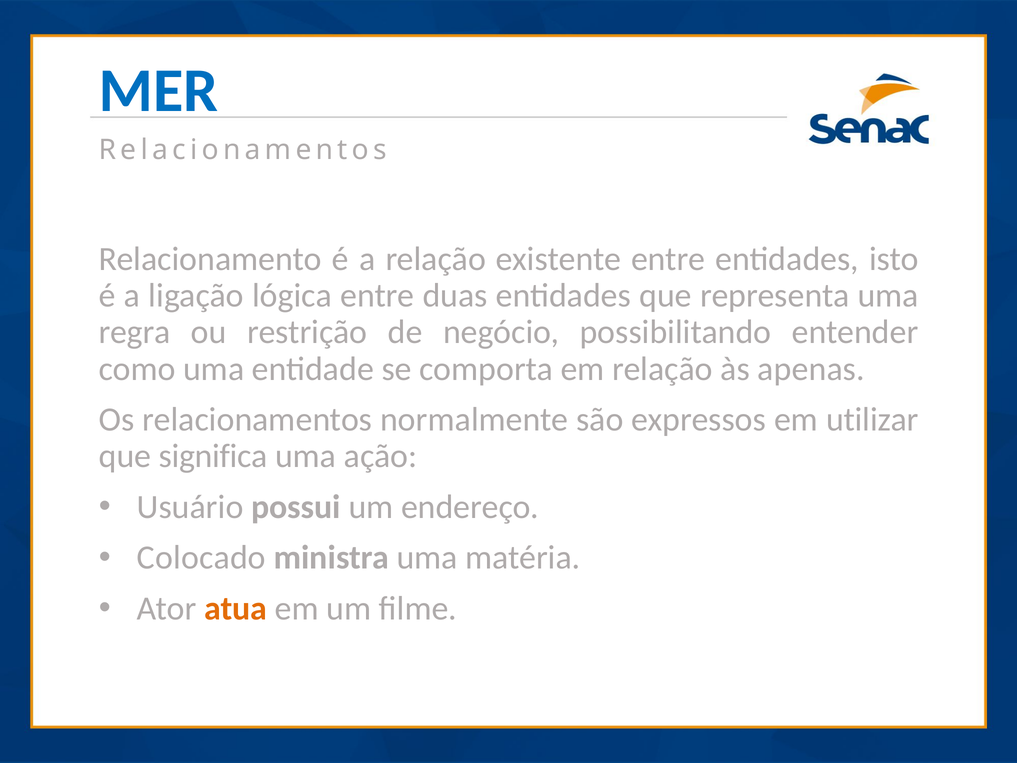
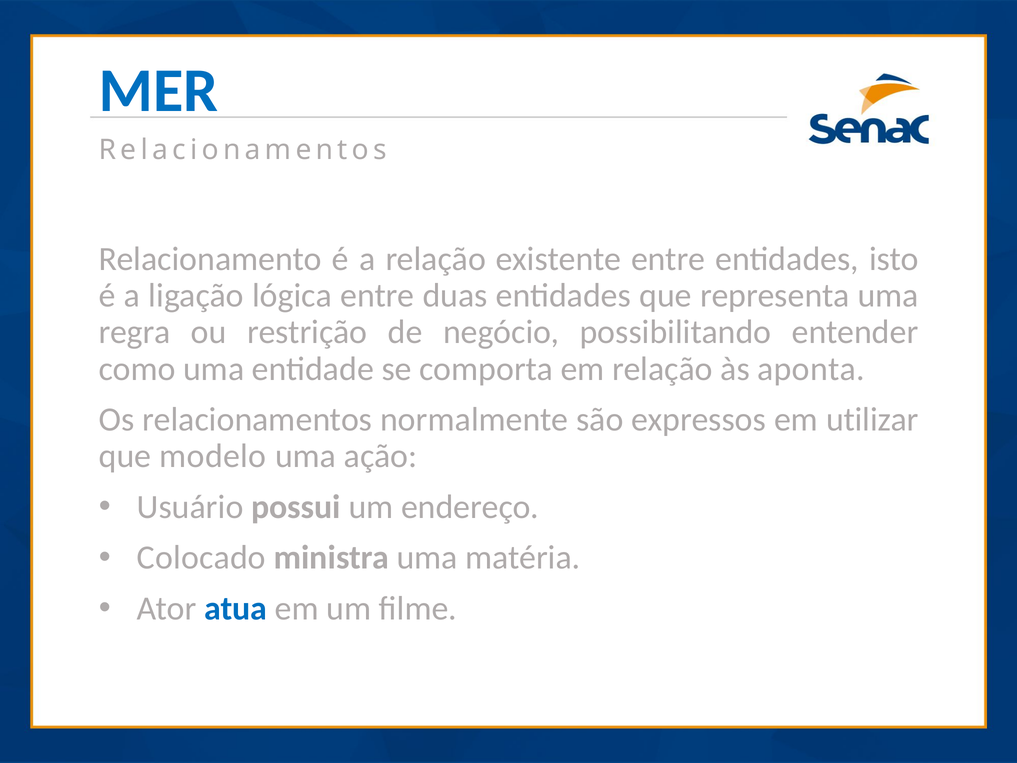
apenas: apenas -> aponta
significa: significa -> modelo
atua colour: orange -> blue
